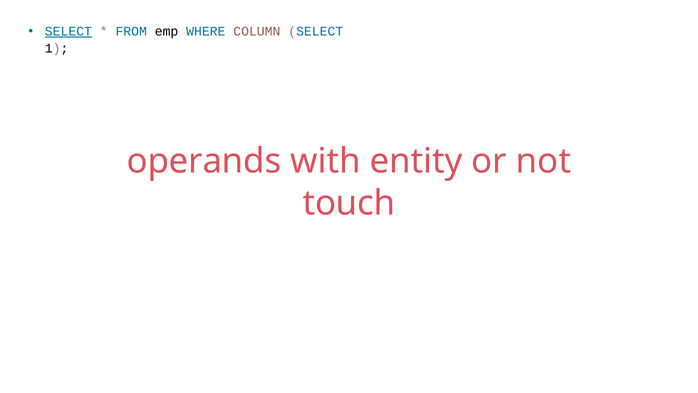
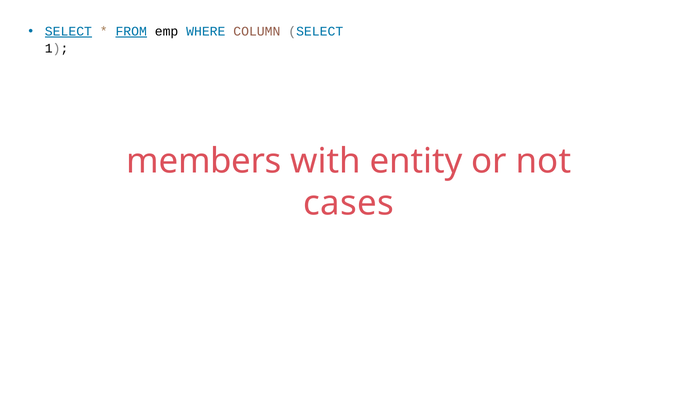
FROM underline: none -> present
operands: operands -> members
touch: touch -> cases
